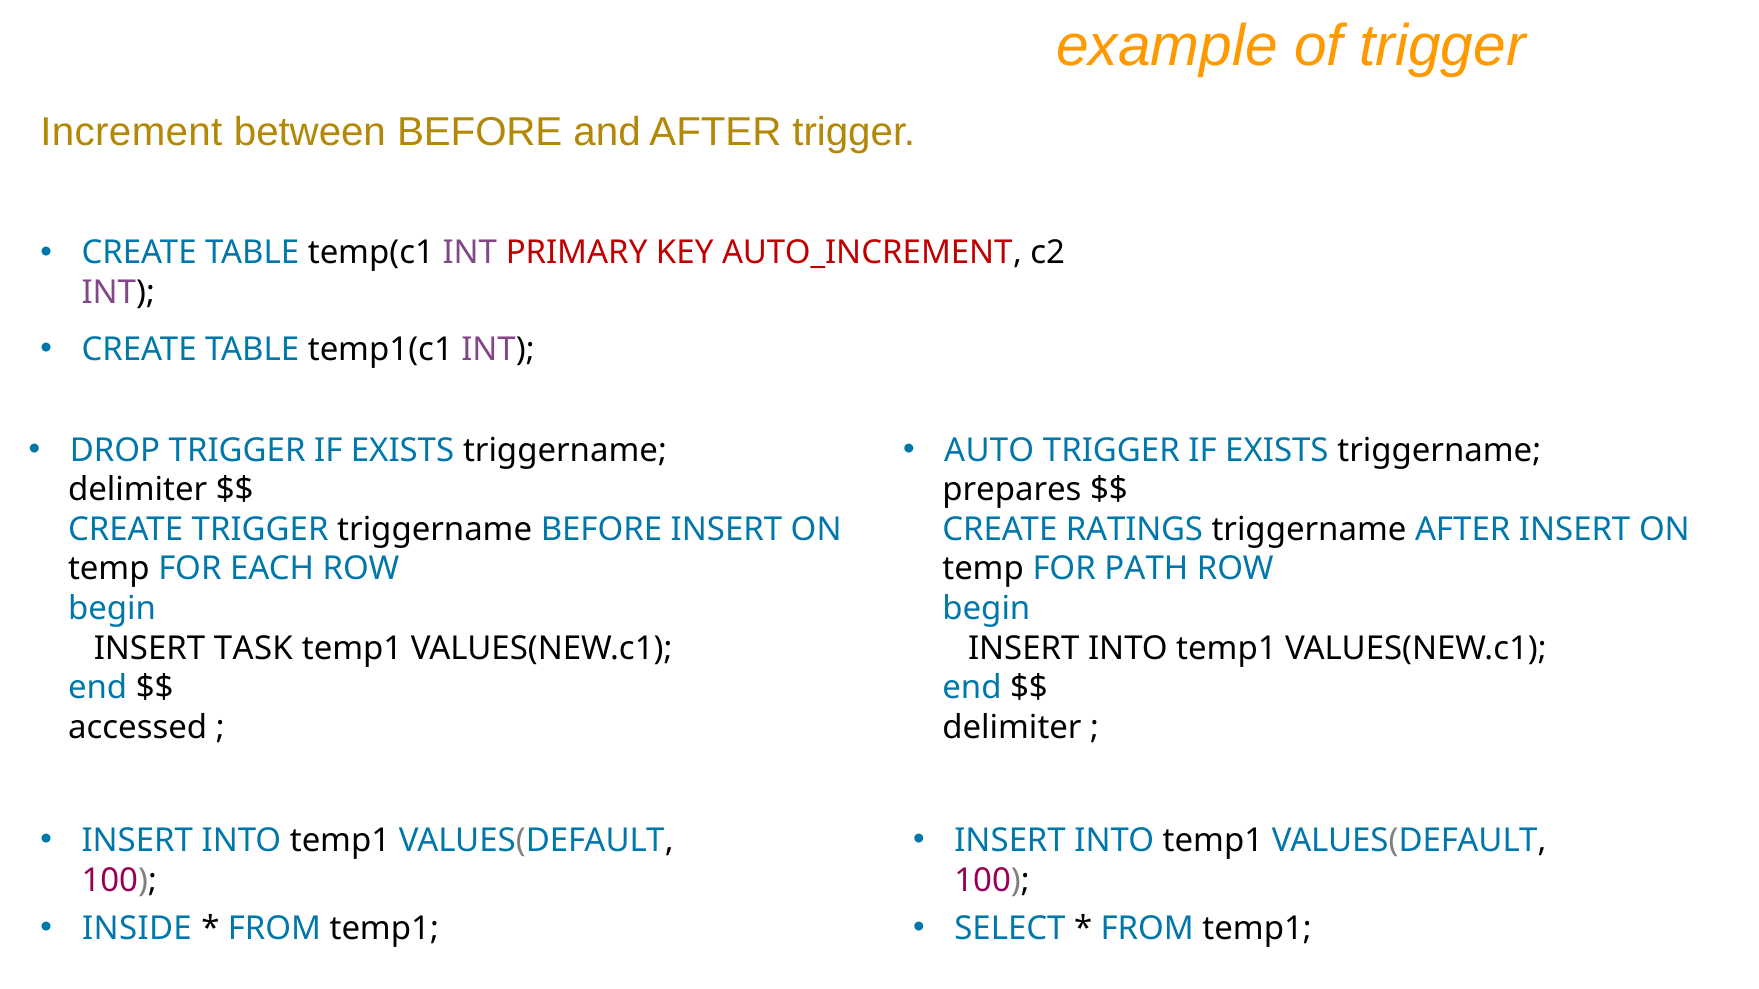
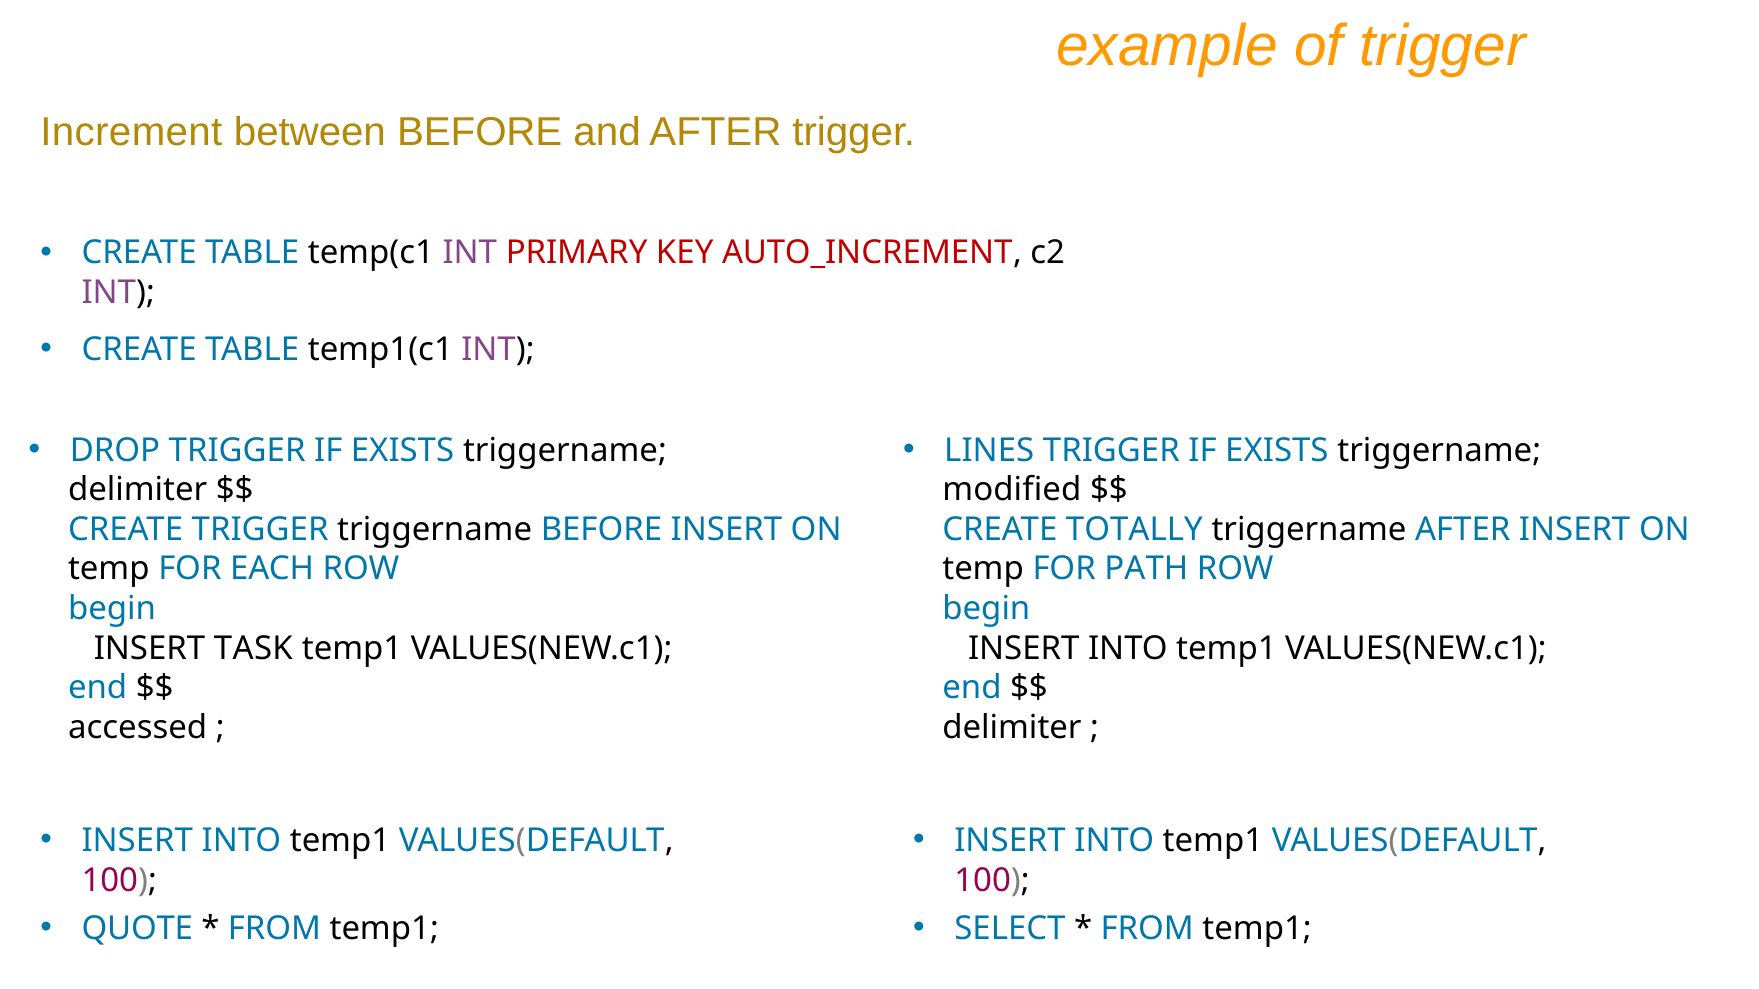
AUTO: AUTO -> LINES
prepares: prepares -> modified
RATINGS: RATINGS -> TOTALLY
INSIDE: INSIDE -> QUOTE
